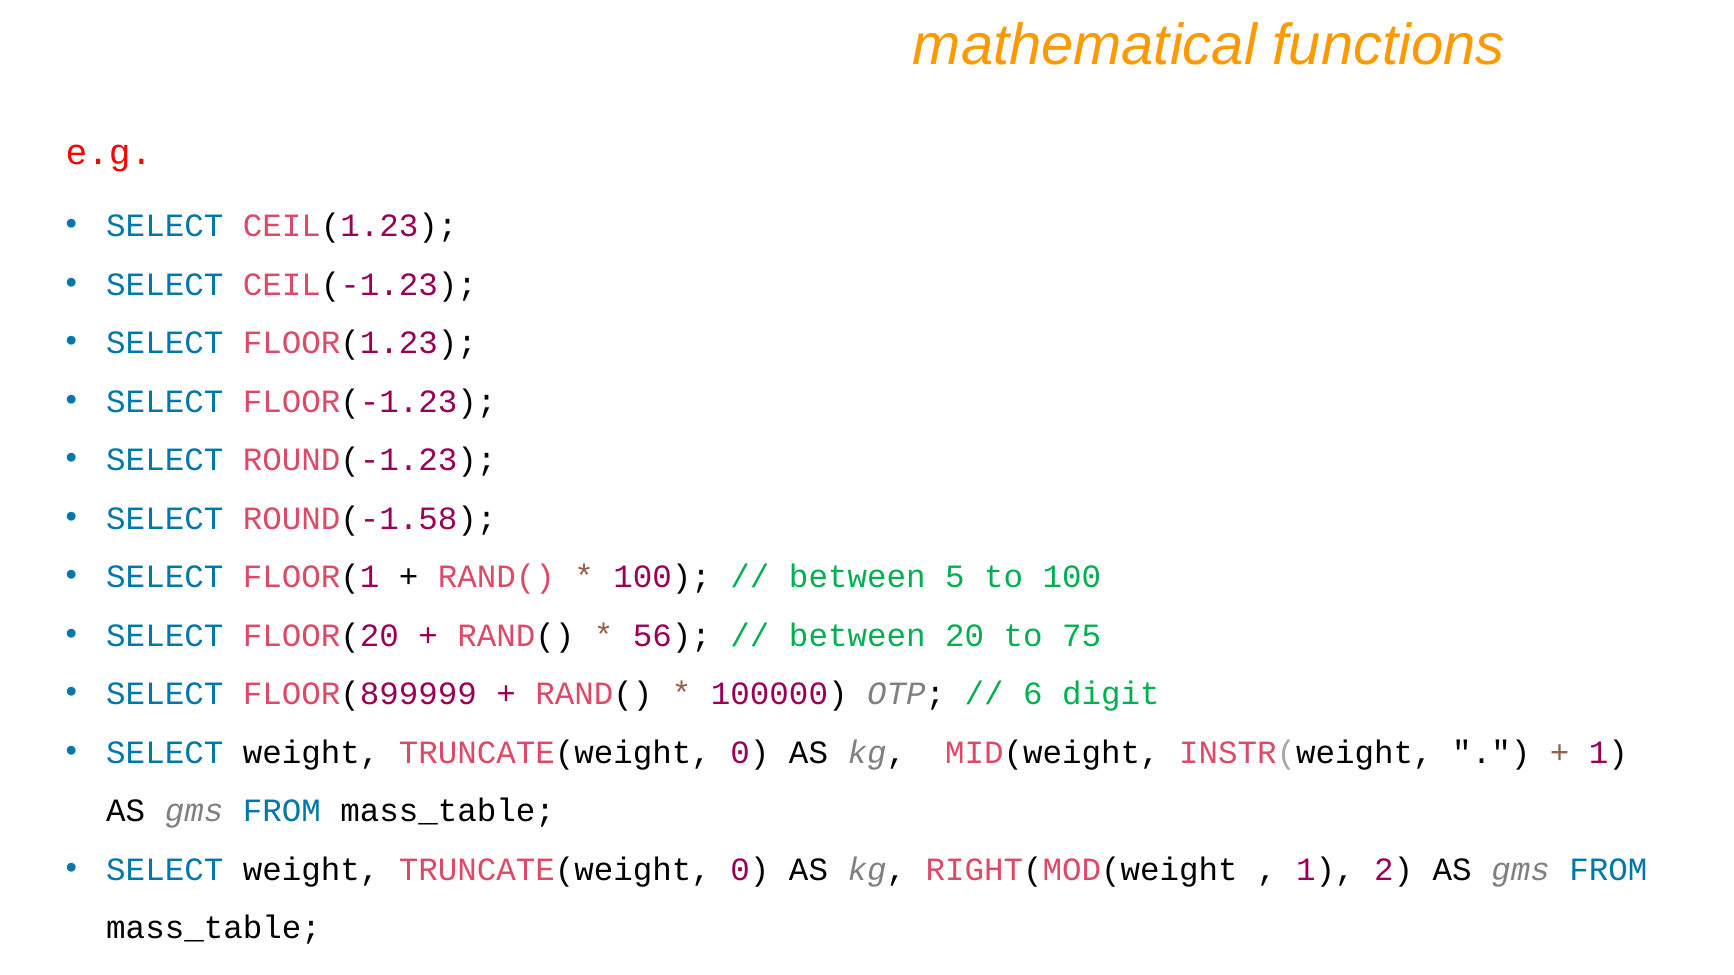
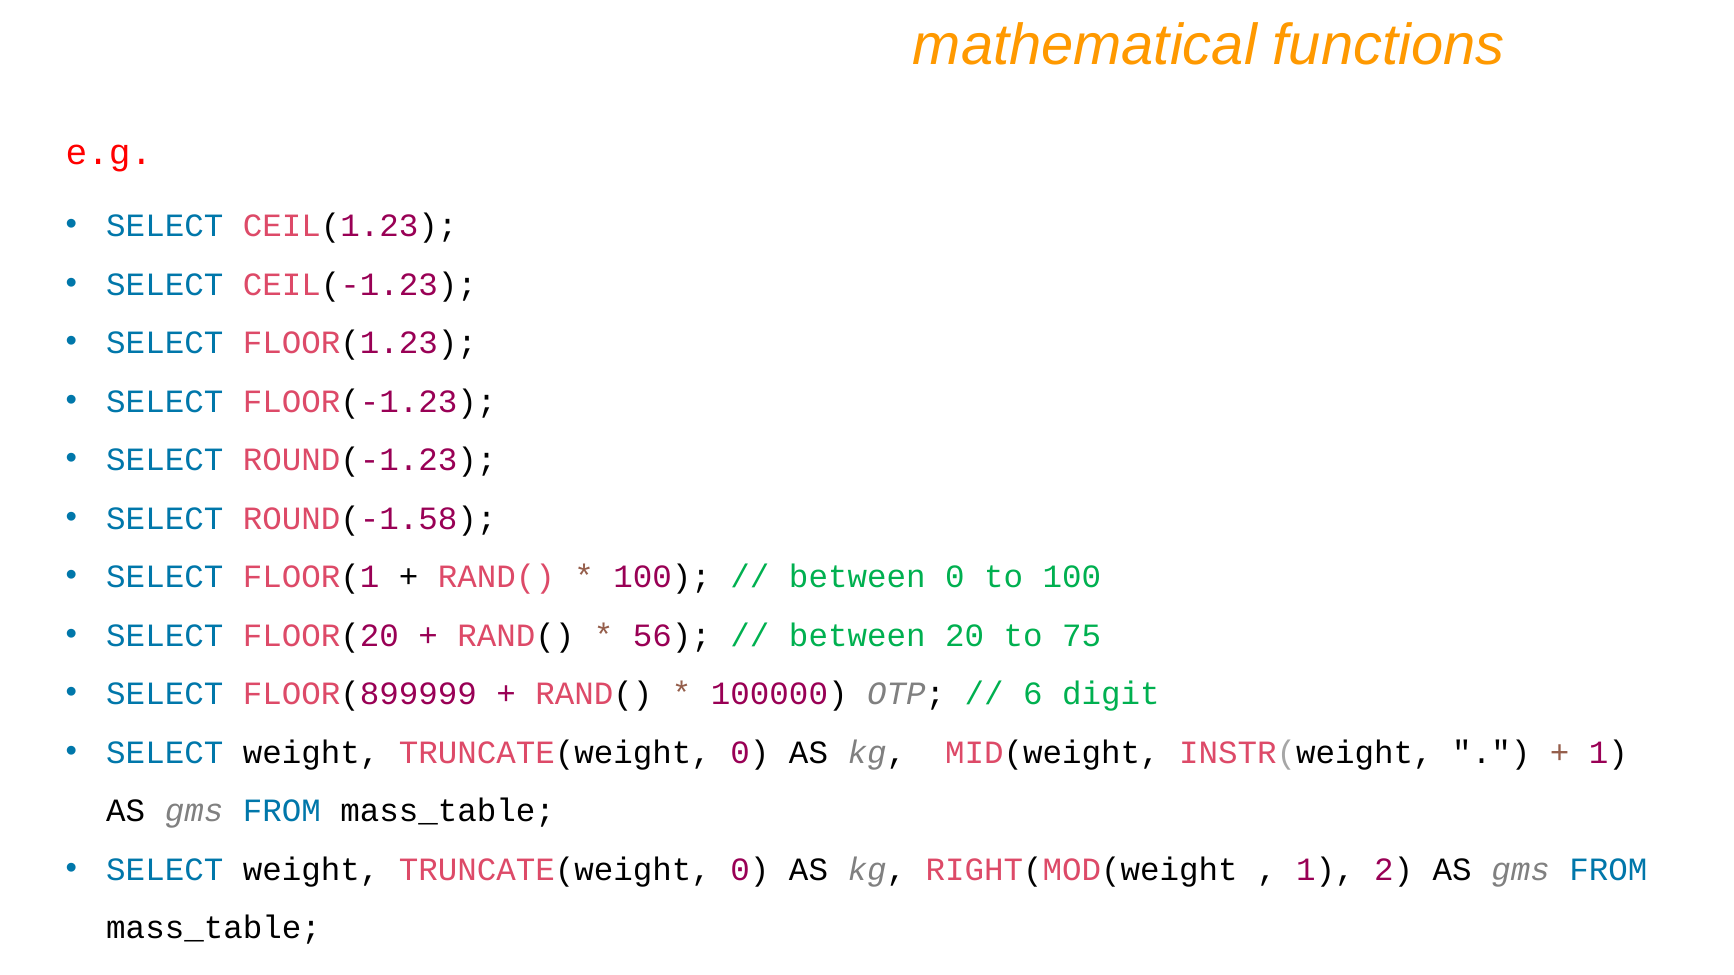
between 5: 5 -> 0
